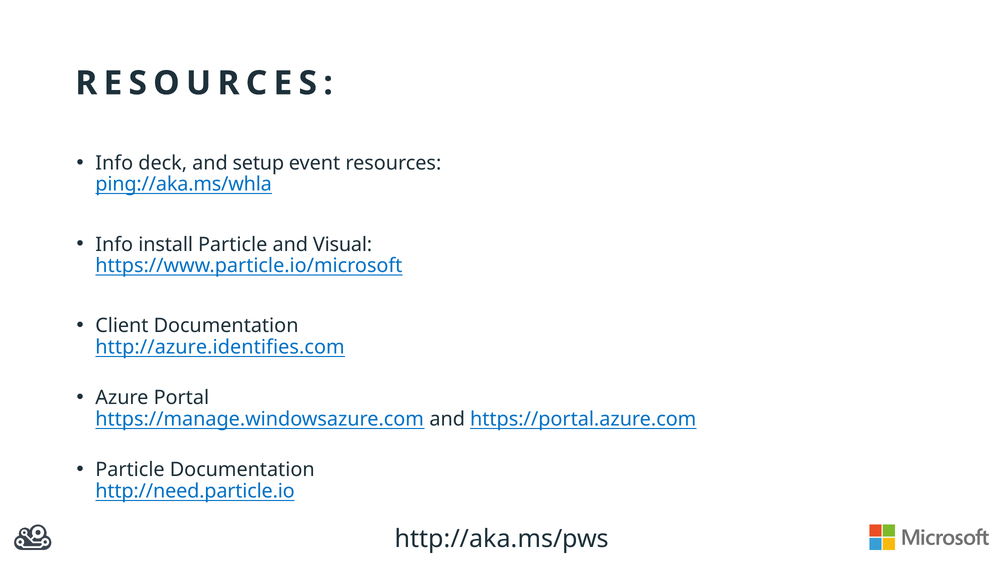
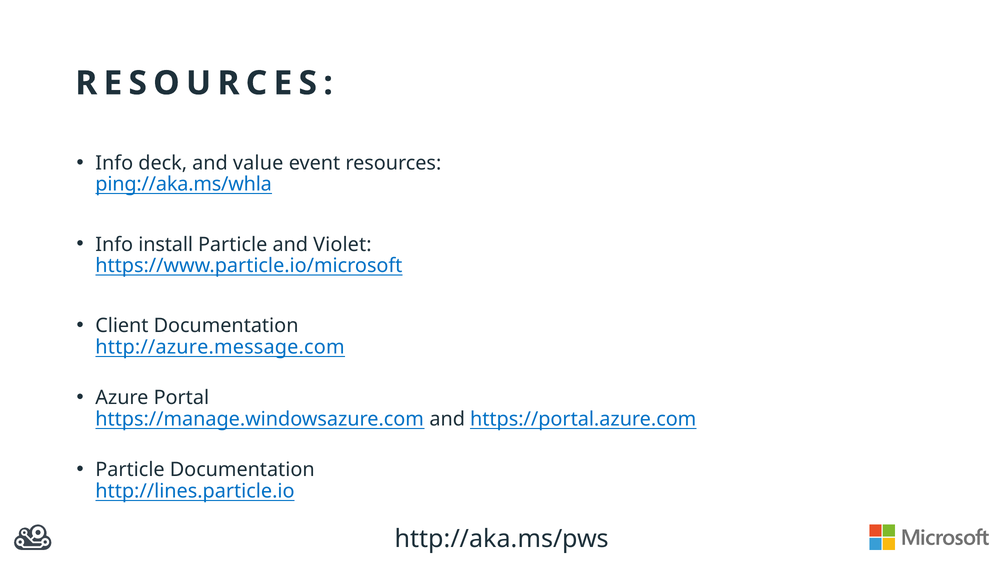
setup: setup -> value
Visual: Visual -> Violet
http://azure.identifies.com: http://azure.identifies.com -> http://azure.message.com
http://need.particle.io: http://need.particle.io -> http://lines.particle.io
